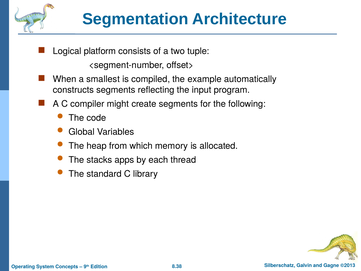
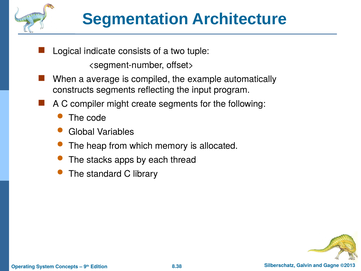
platform: platform -> indicate
smallest: smallest -> average
